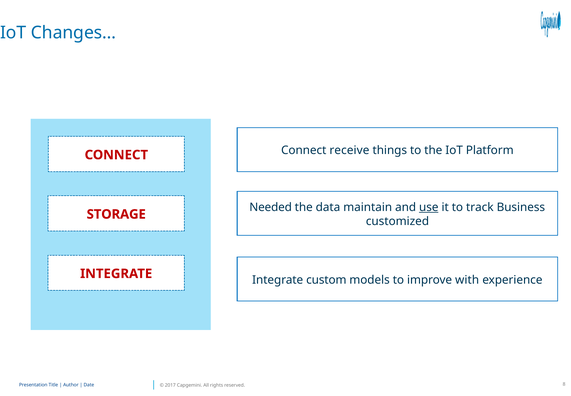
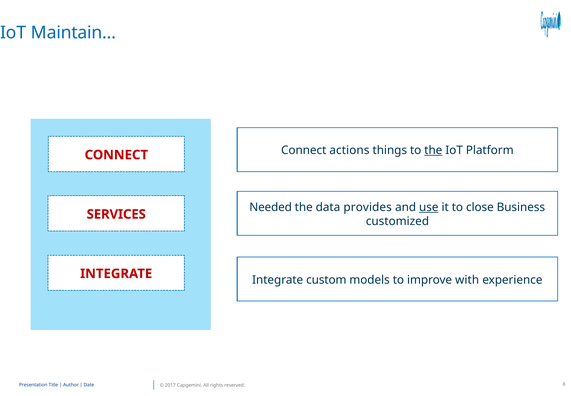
Changes…: Changes… -> Maintain…
receive: receive -> actions
the at (433, 150) underline: none -> present
maintain: maintain -> provides
track: track -> close
STORAGE: STORAGE -> SERVICES
